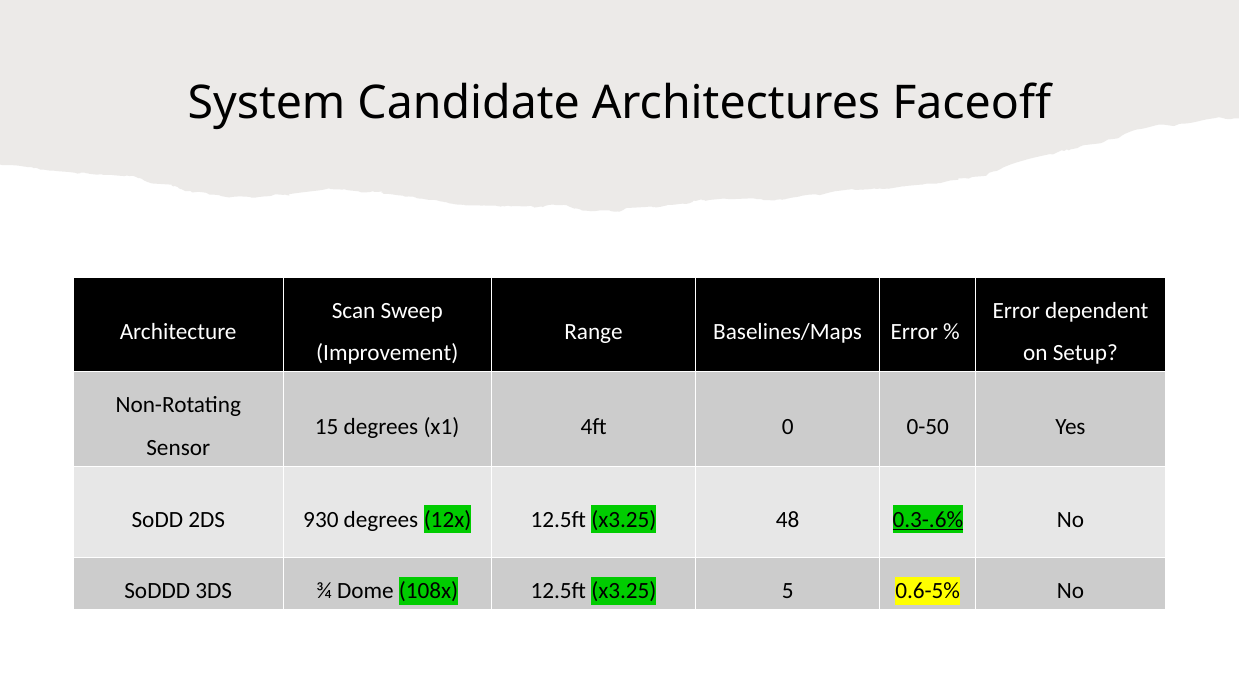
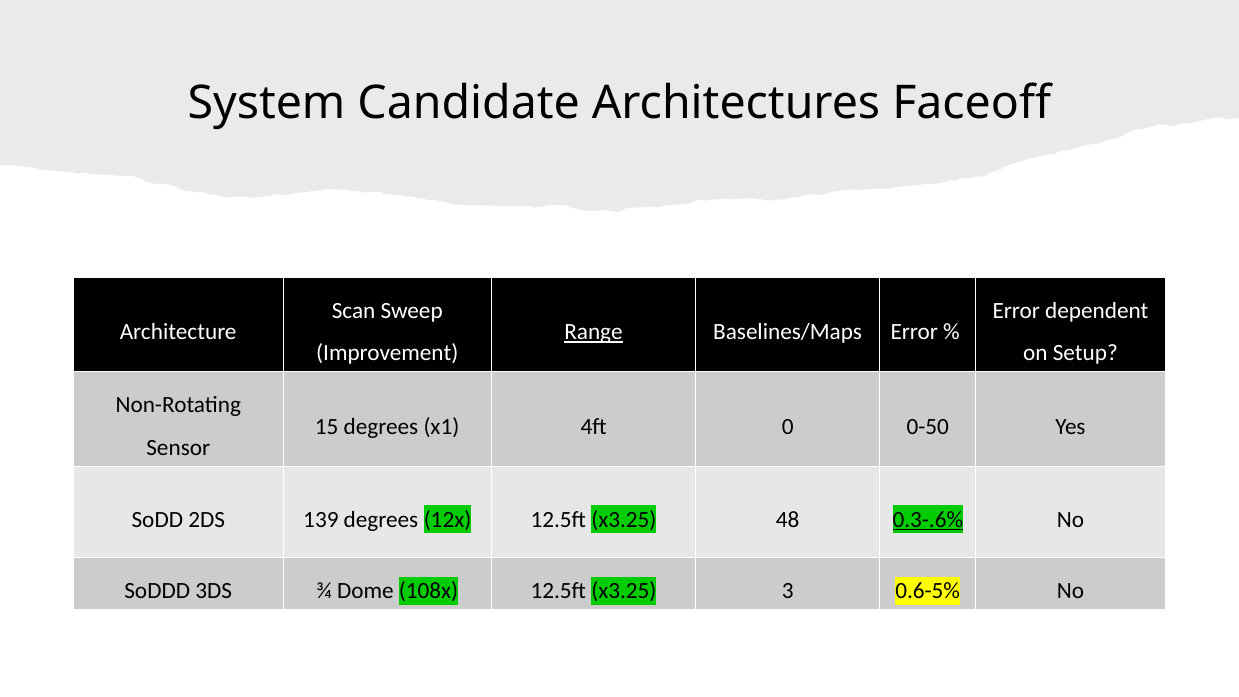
Range underline: none -> present
930: 930 -> 139
5: 5 -> 3
